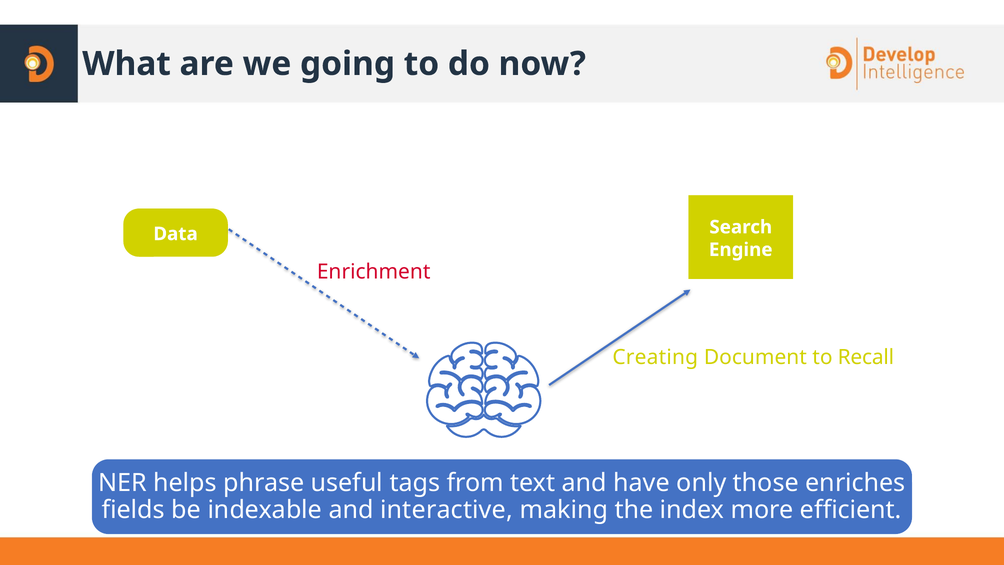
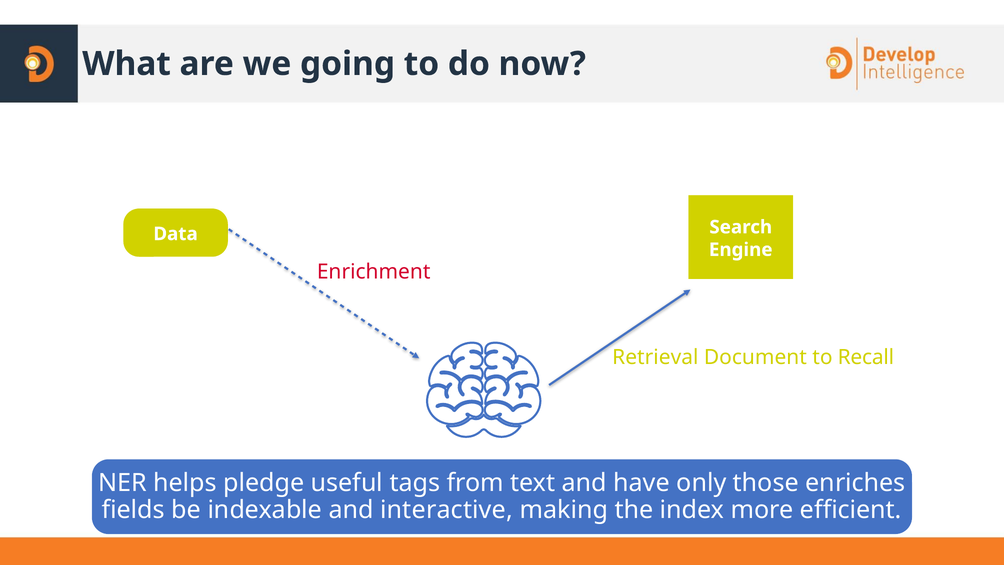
Creating: Creating -> Retrieval
phrase: phrase -> pledge
